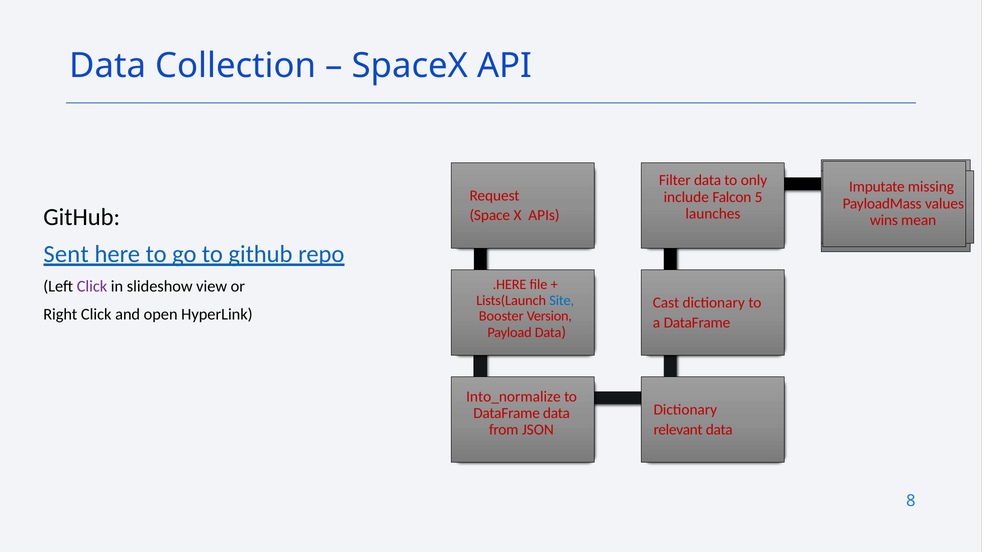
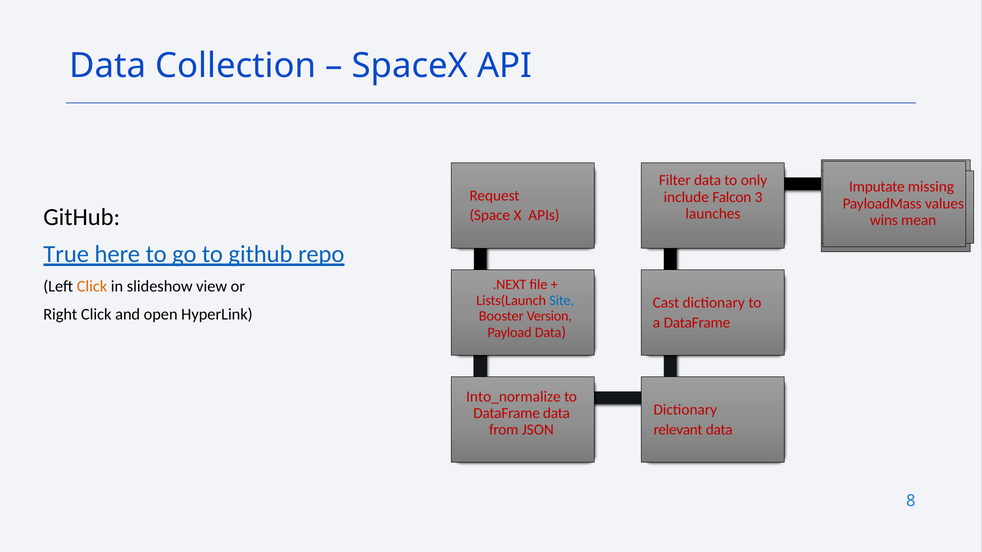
5: 5 -> 3
Sent: Sent -> True
.HERE: .HERE -> .NEXT
Click at (92, 287) colour: purple -> orange
